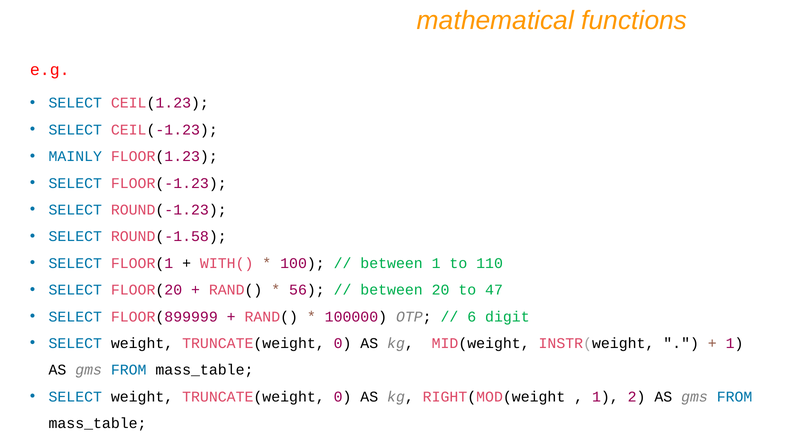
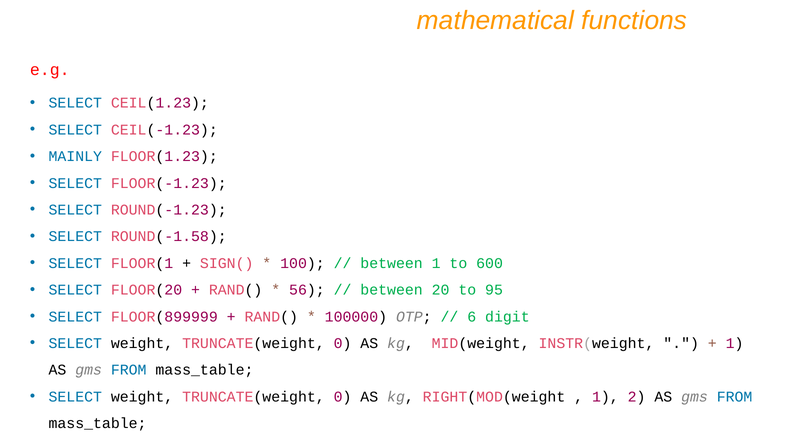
WITH(: WITH( -> SIGN(
110: 110 -> 600
47: 47 -> 95
